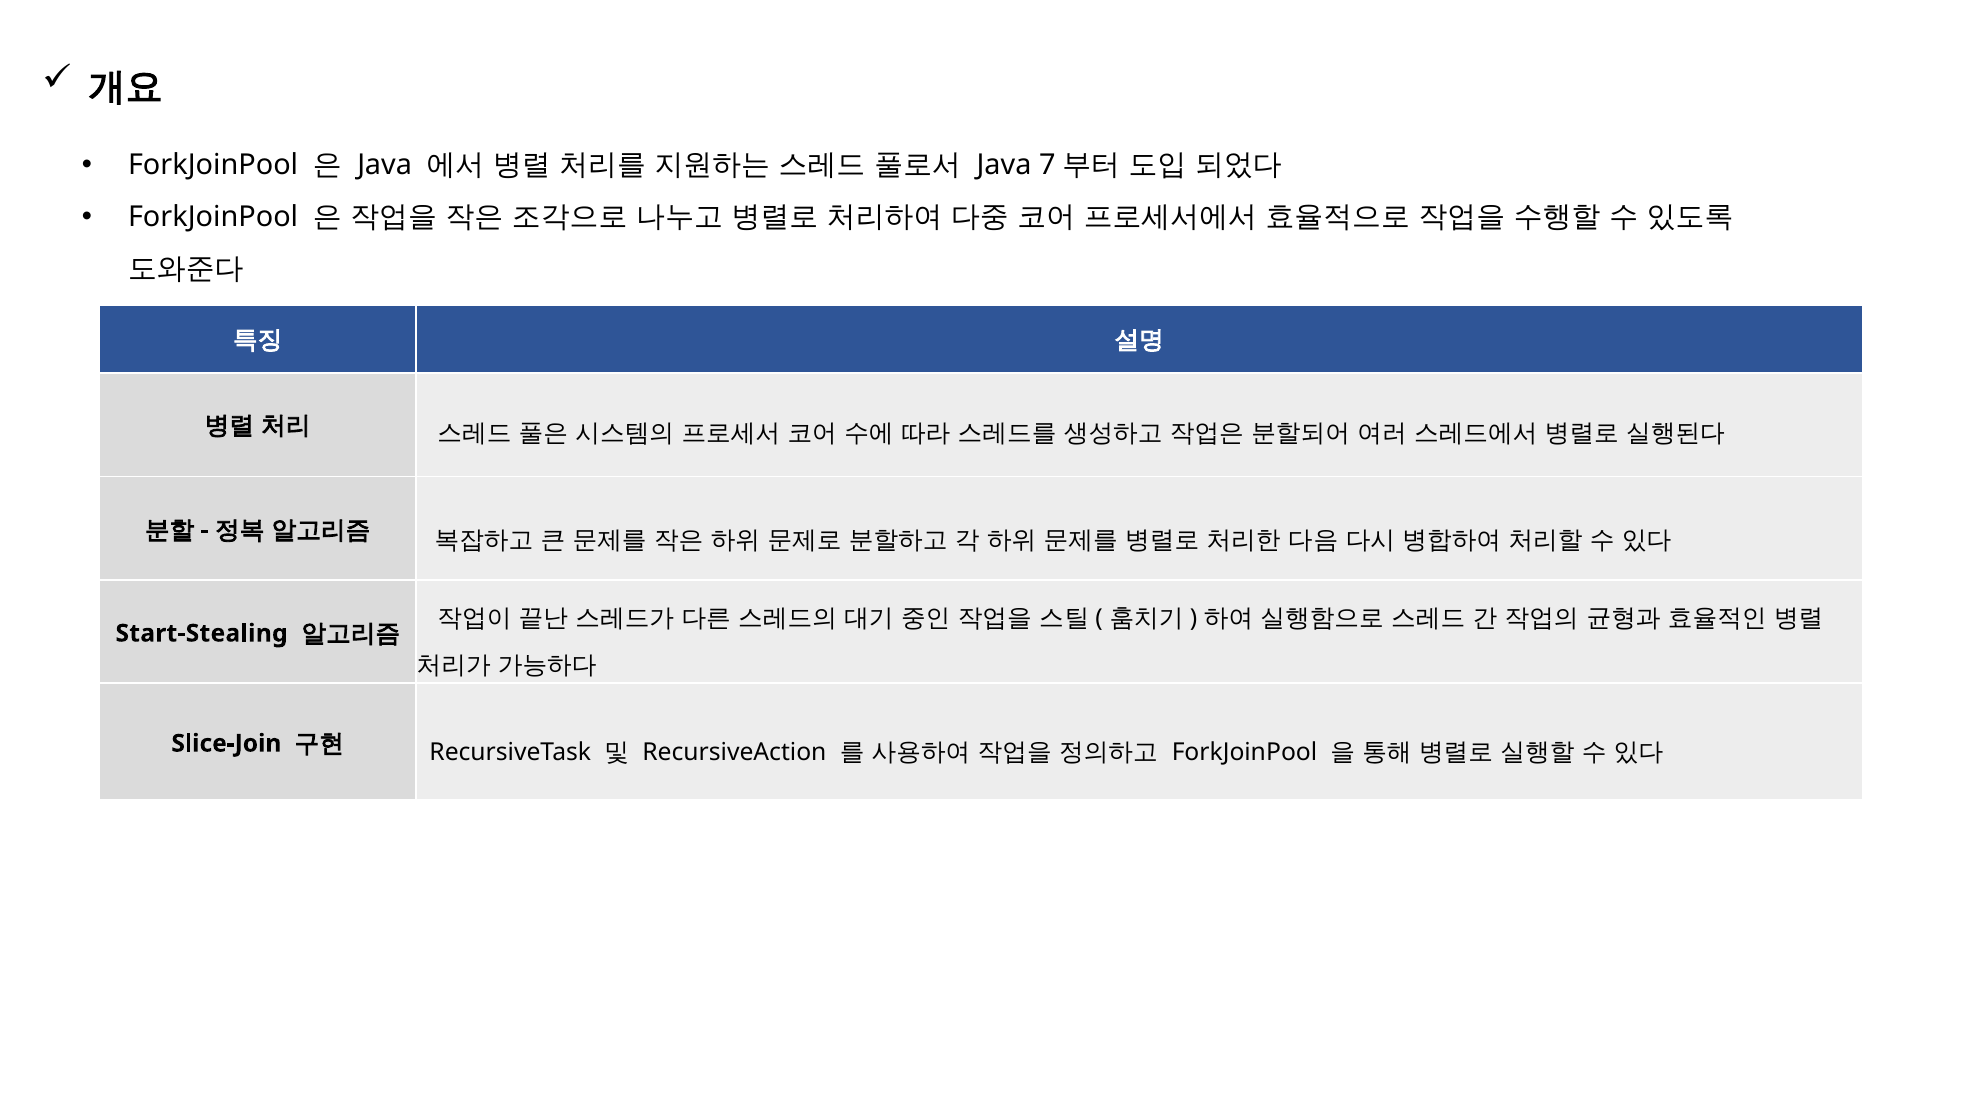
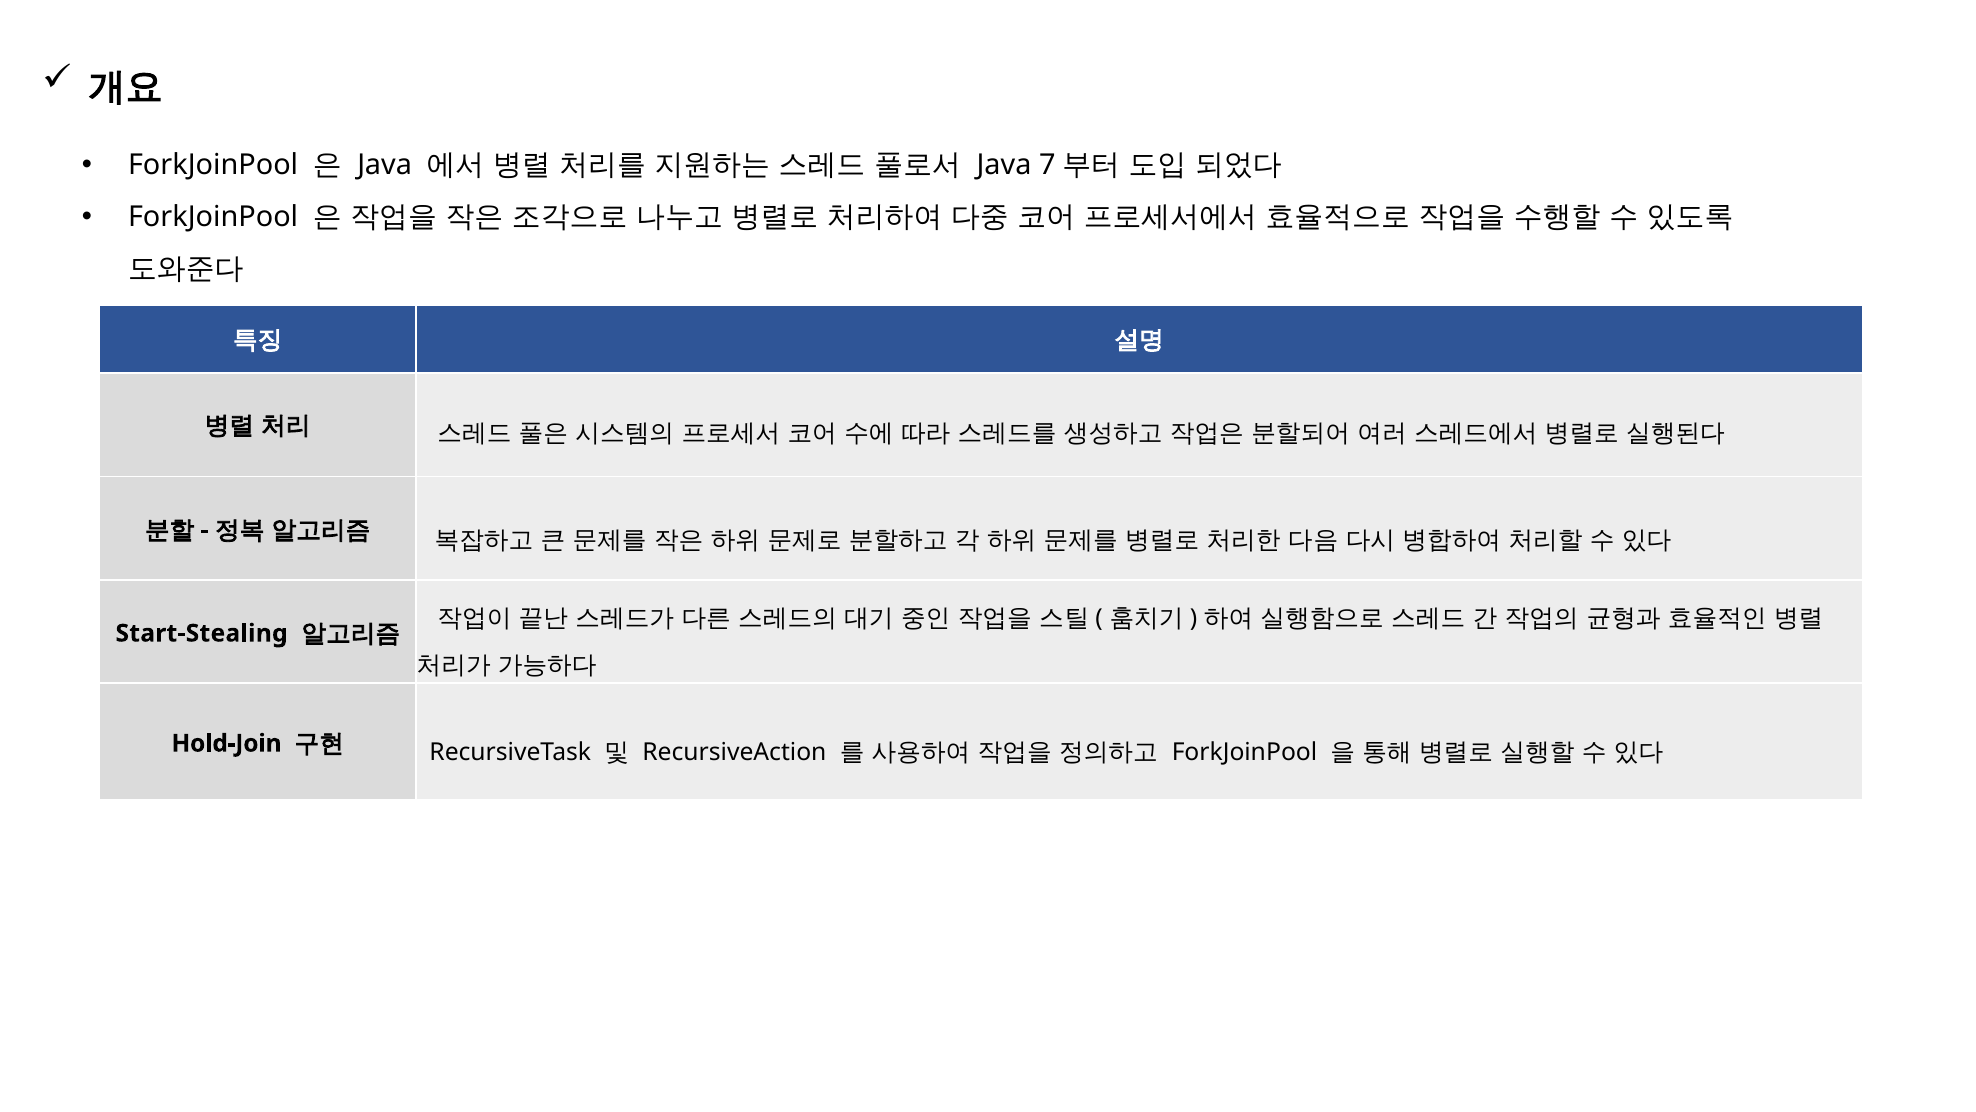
Slice-Join: Slice-Join -> Hold-Join
